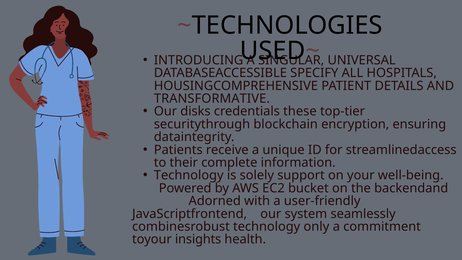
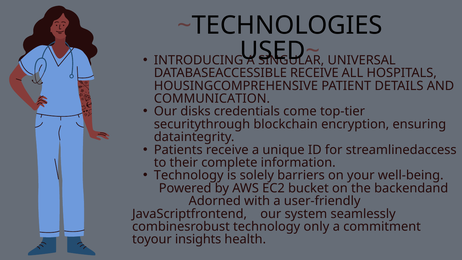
DATABASEACCESSIBLE SPECIFY: SPECIFY -> RECEIVE
TRANSFORMATIVE: TRANSFORMATIVE -> COMMUNICATION
these: these -> come
support: support -> barriers
